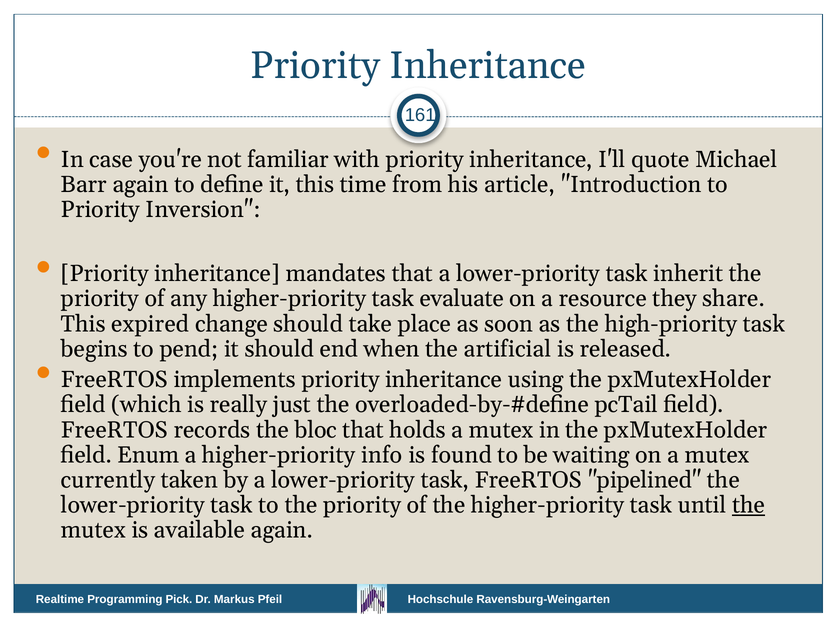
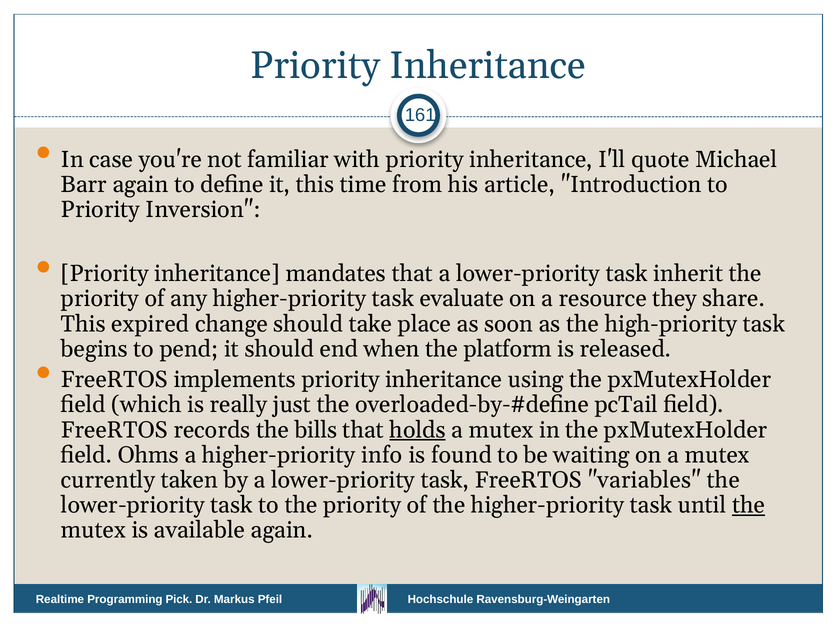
artificial: artificial -> platform
bloc: bloc -> bills
holds underline: none -> present
Enum: Enum -> Ohms
pipelined: pipelined -> variables
